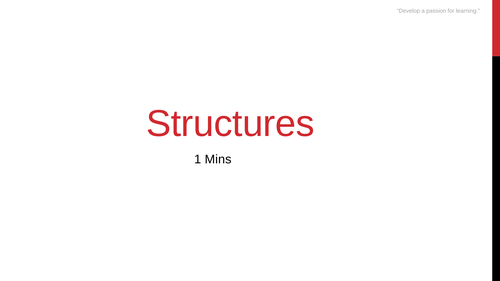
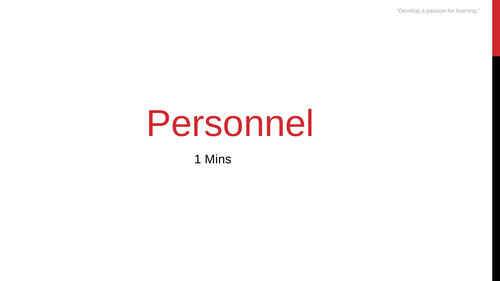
Structures: Structures -> Personnel
